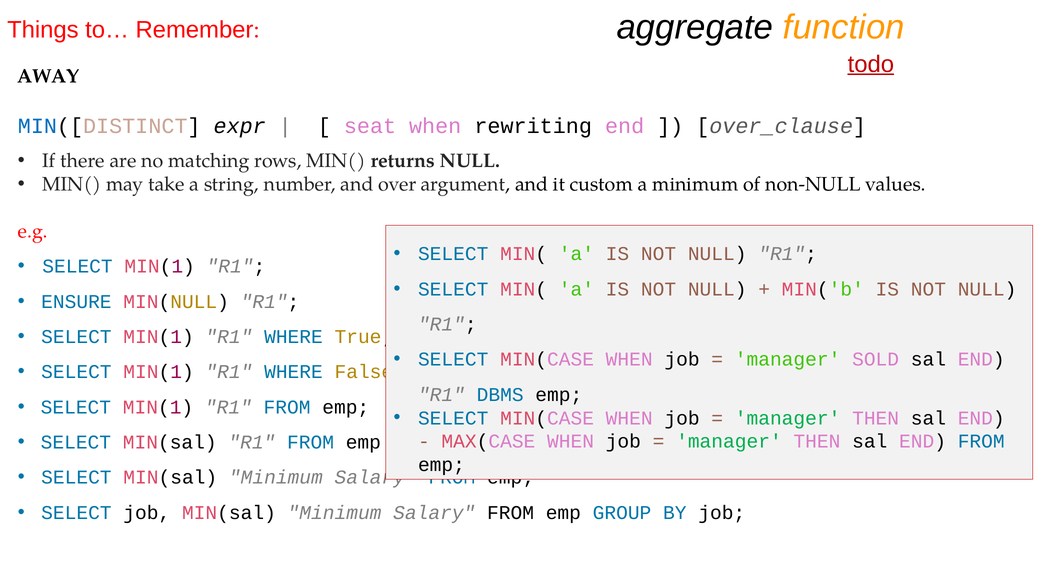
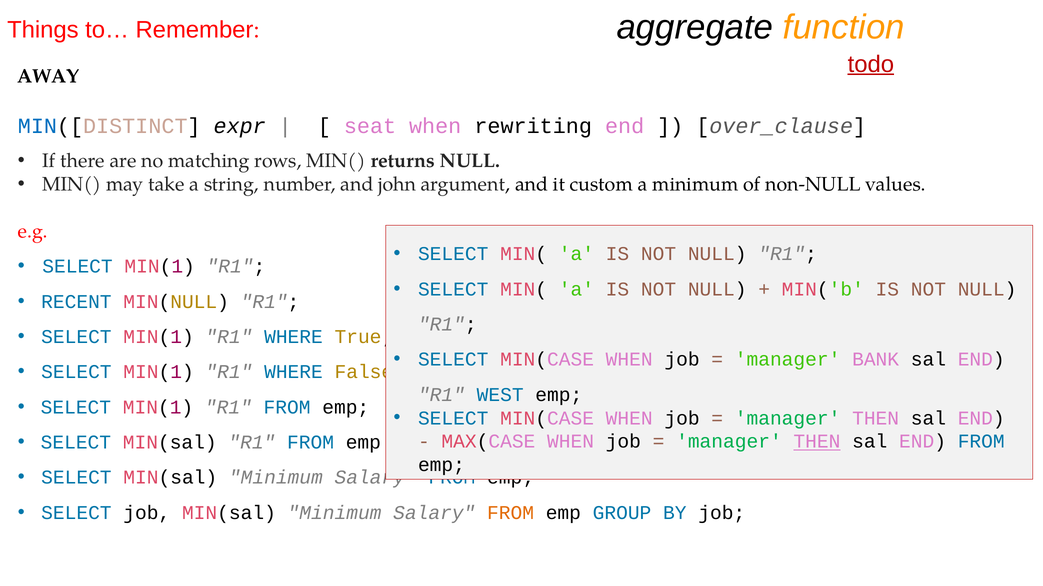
over: over -> john
ENSURE: ENSURE -> RECENT
SOLD: SOLD -> BANK
DBMS: DBMS -> WEST
THEN at (817, 442) underline: none -> present
FROM at (511, 513) colour: black -> orange
